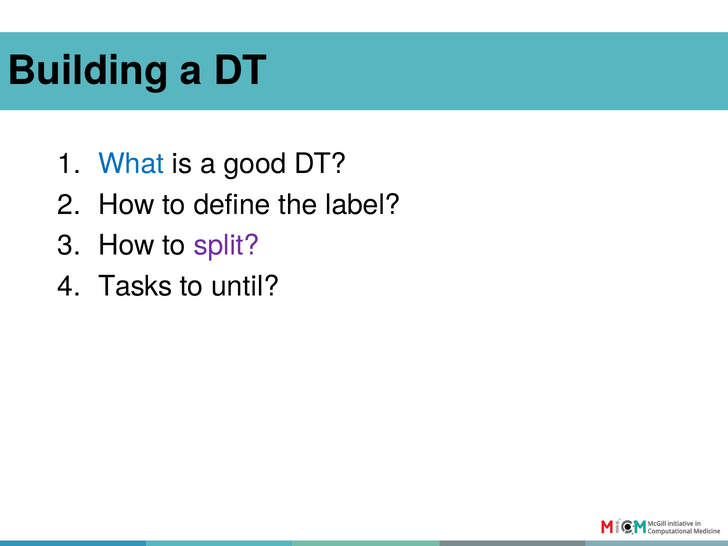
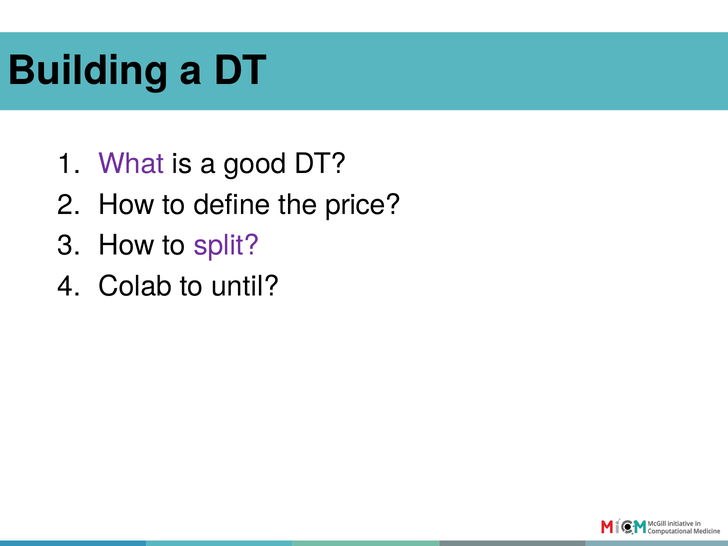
What colour: blue -> purple
label: label -> price
Tasks: Tasks -> Colab
